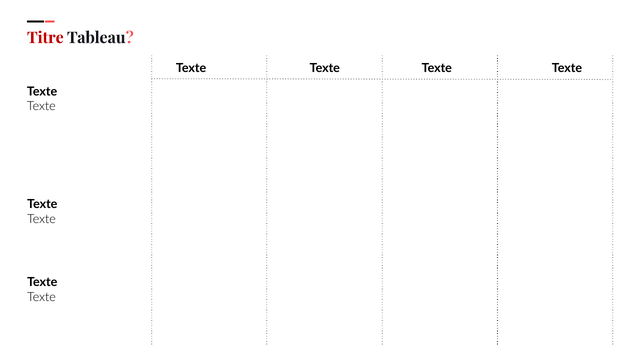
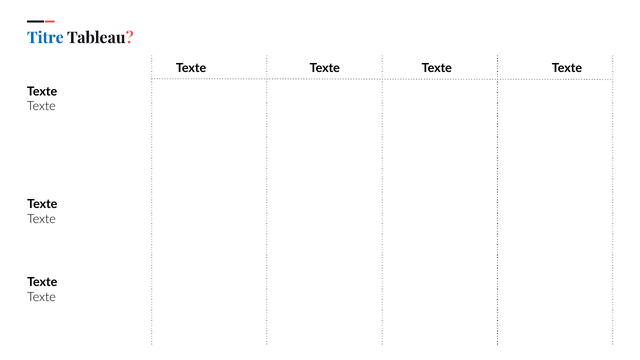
Titre colour: red -> blue
